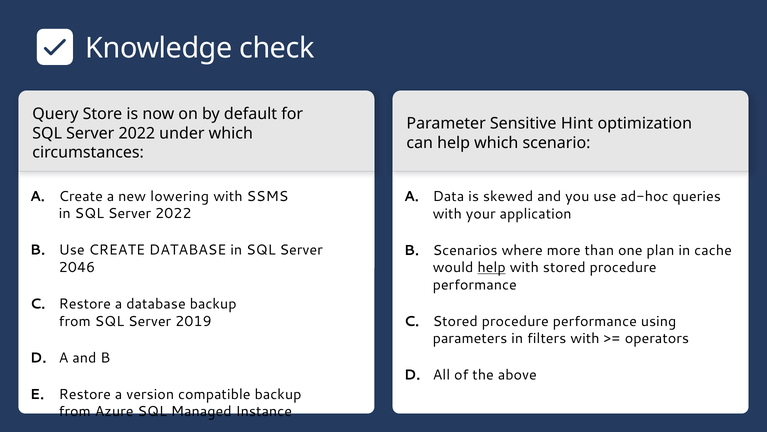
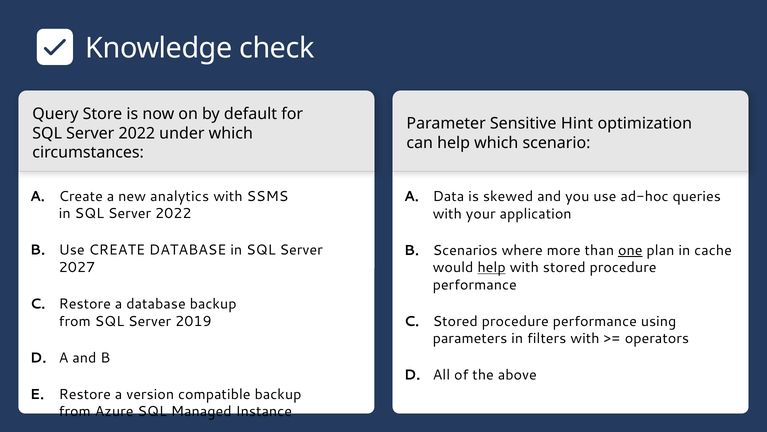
lowering: lowering -> analytics
one underline: none -> present
2046: 2046 -> 2027
